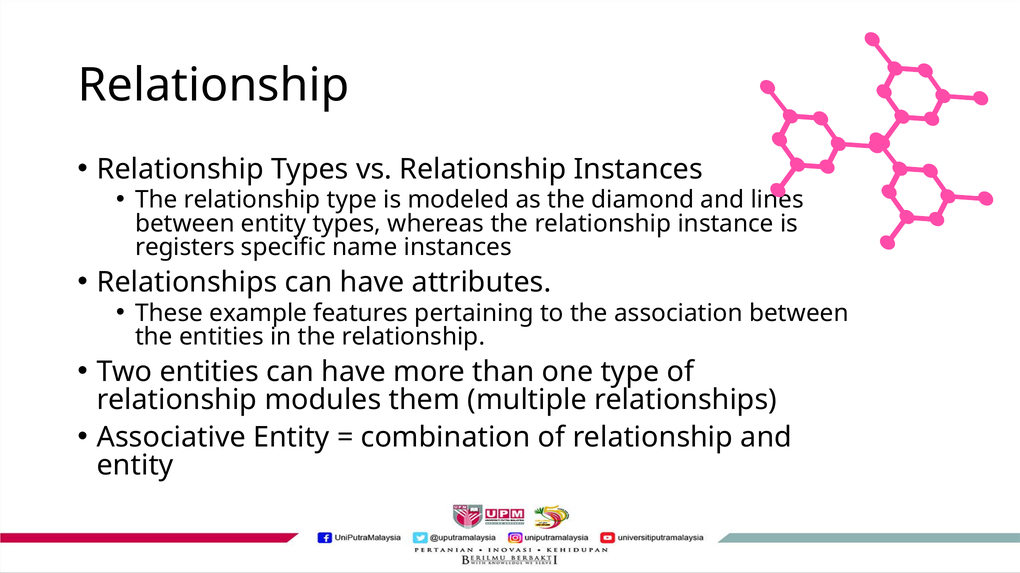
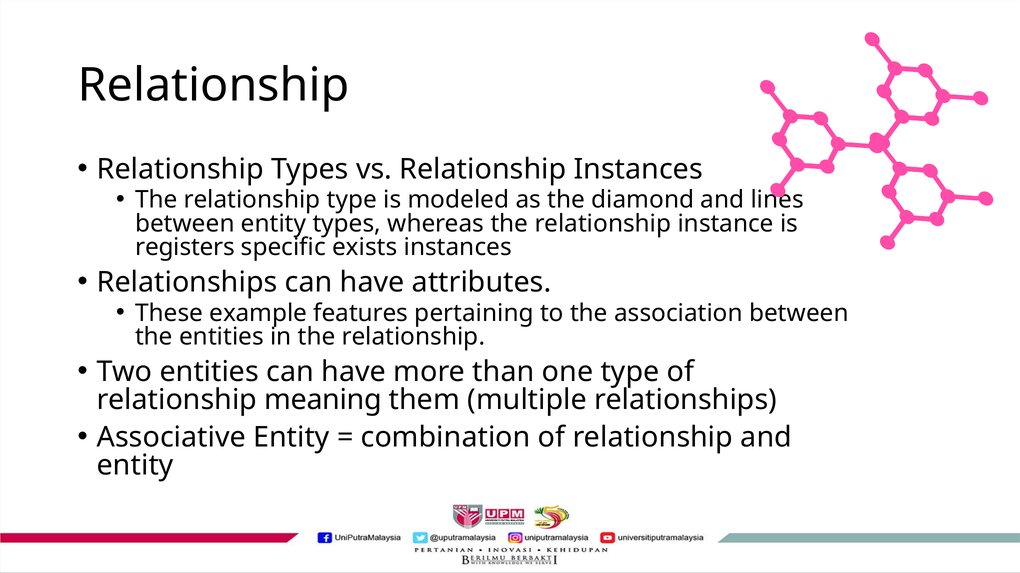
name: name -> exists
modules: modules -> meaning
